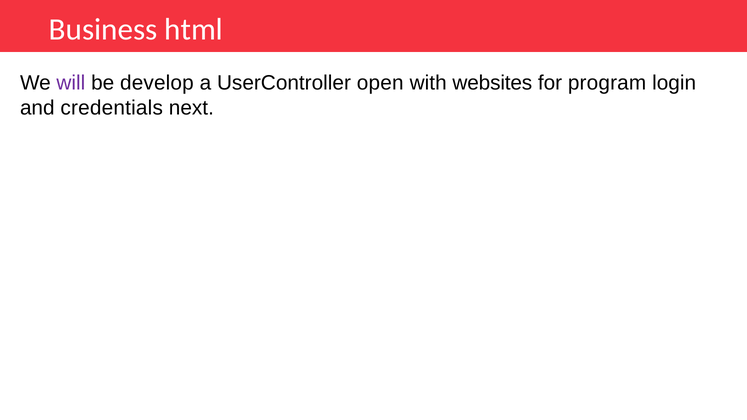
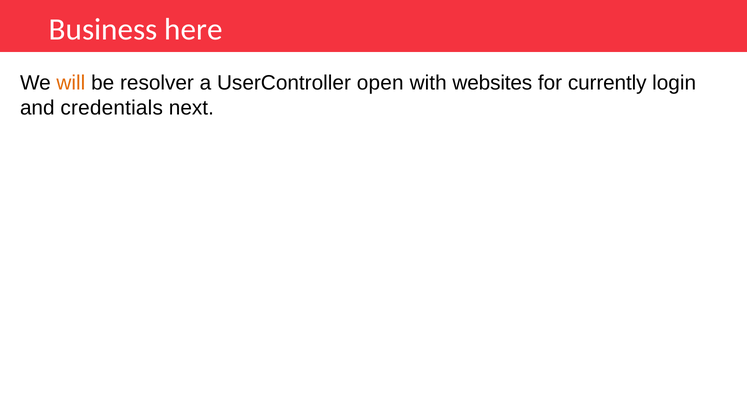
html: html -> here
will colour: purple -> orange
develop: develop -> resolver
program: program -> currently
